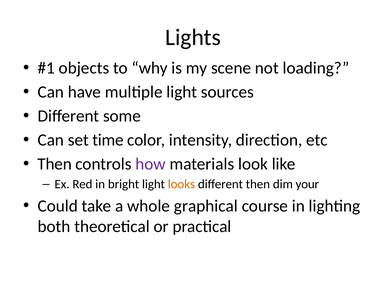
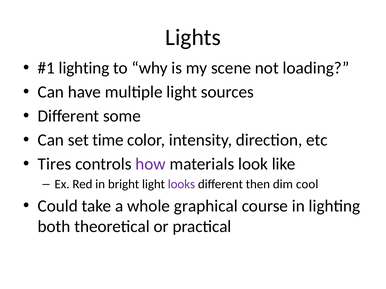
objects at (84, 68): objects -> lighting
Then at (55, 164): Then -> Tires
looks colour: orange -> purple
your: your -> cool
